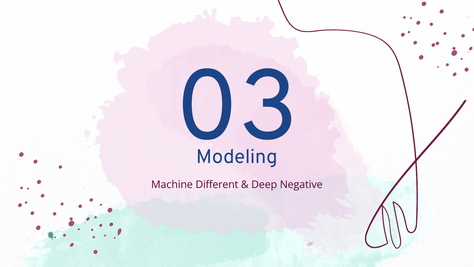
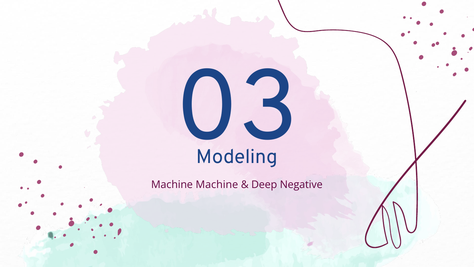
Machine Different: Different -> Machine
